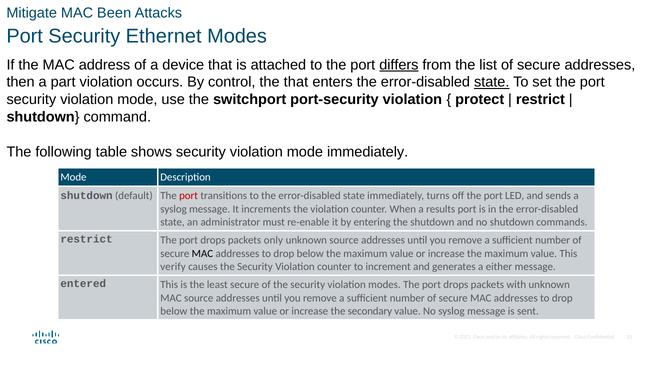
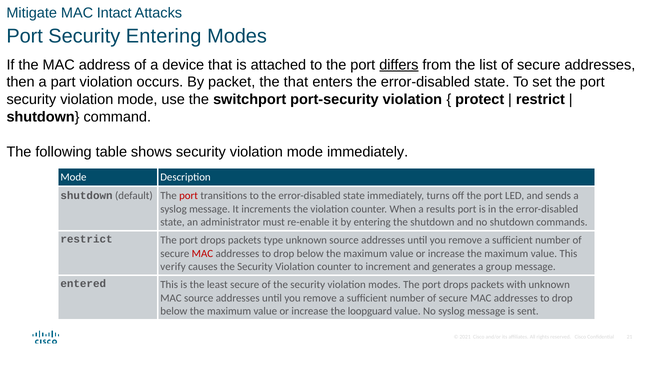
Been: Been -> Intact
Security Ethernet: Ethernet -> Entering
control: control -> packet
state at (492, 82) underline: present -> none
only: only -> type
MAC at (202, 254) colour: black -> red
either: either -> group
secondary: secondary -> loopguard
